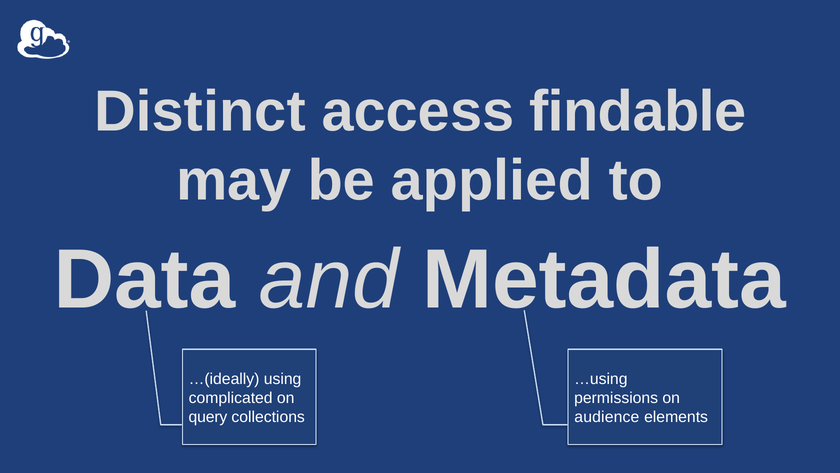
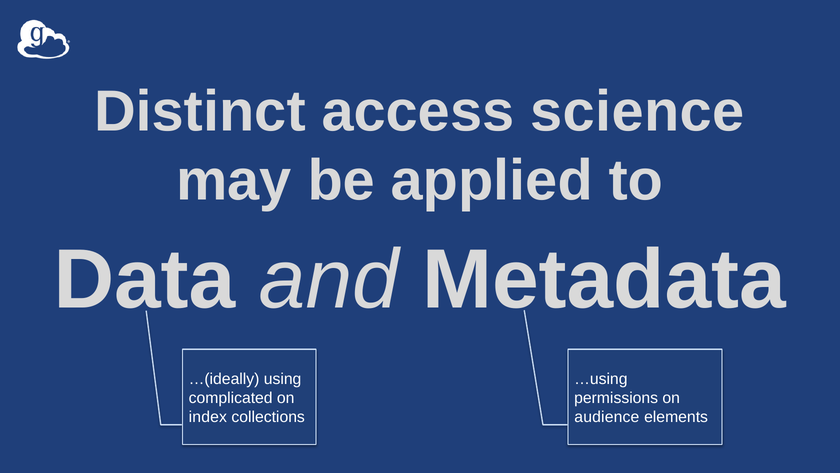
findable: findable -> science
query: query -> index
